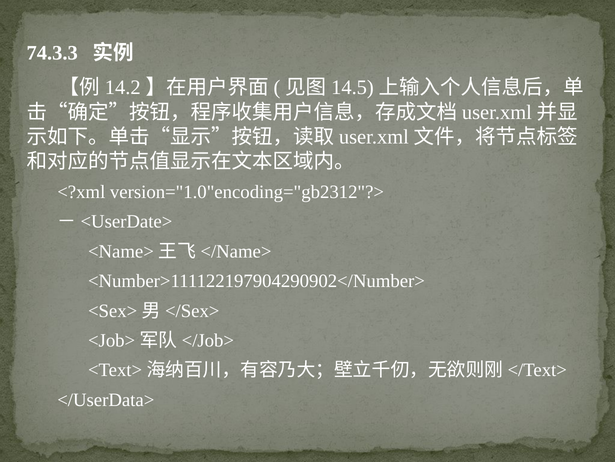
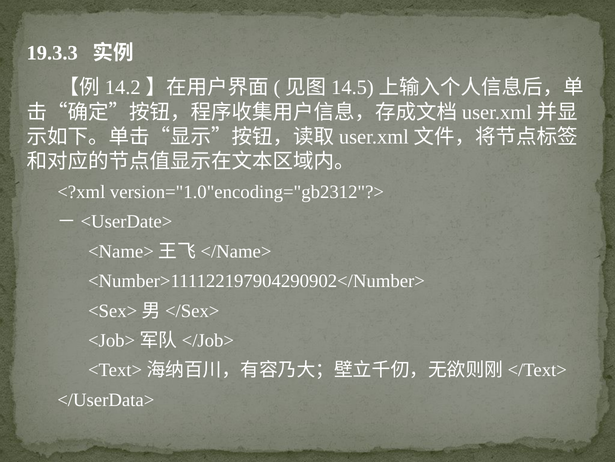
74.3.3: 74.3.3 -> 19.3.3
